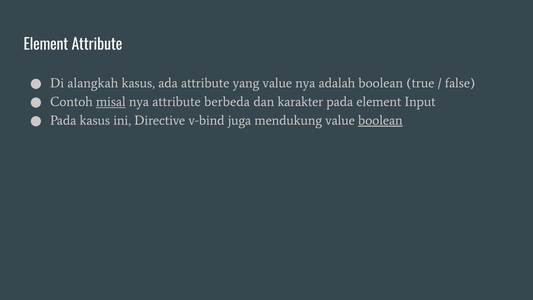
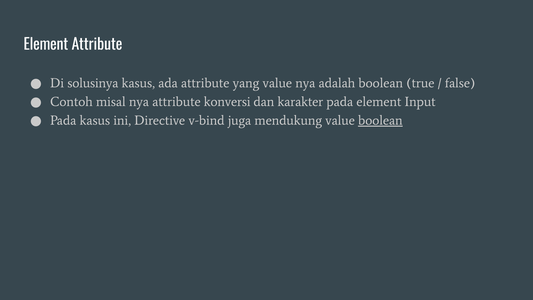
alangkah: alangkah -> solusinya
misal underline: present -> none
berbeda: berbeda -> konversi
